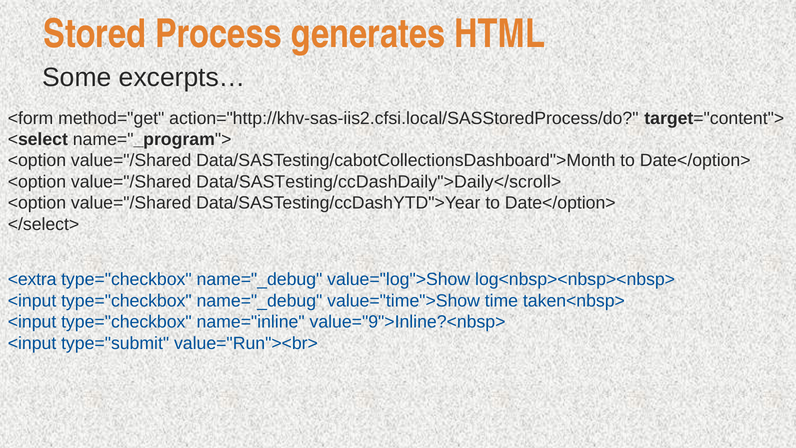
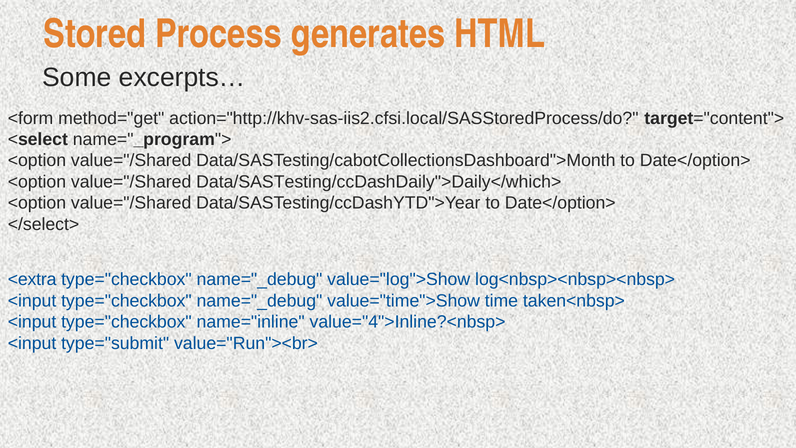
Data/SASTesting/ccDashDaily">Daily</scroll>: Data/SASTesting/ccDashDaily">Daily</scroll> -> Data/SASTesting/ccDashDaily">Daily</which>
value="9">Inline?<nbsp>: value="9">Inline?<nbsp> -> value="4">Inline?<nbsp>
